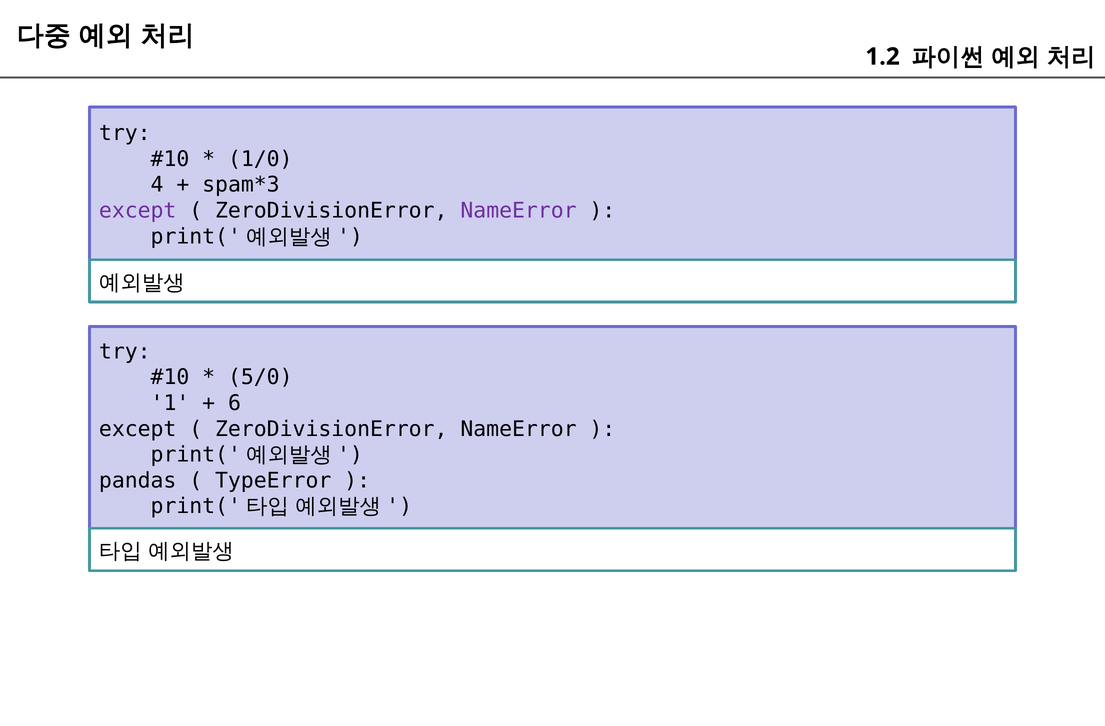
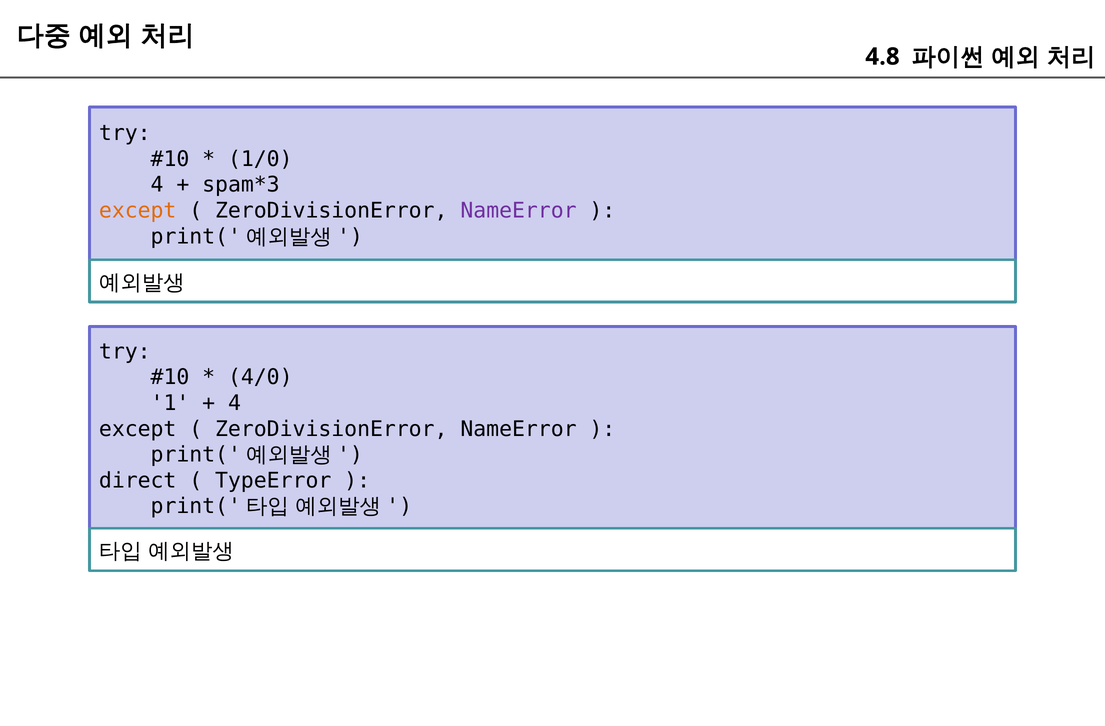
1.2: 1.2 -> 4.8
except at (138, 211) colour: purple -> orange
5/0: 5/0 -> 4/0
6 at (234, 403): 6 -> 4
pandas: pandas -> direct
